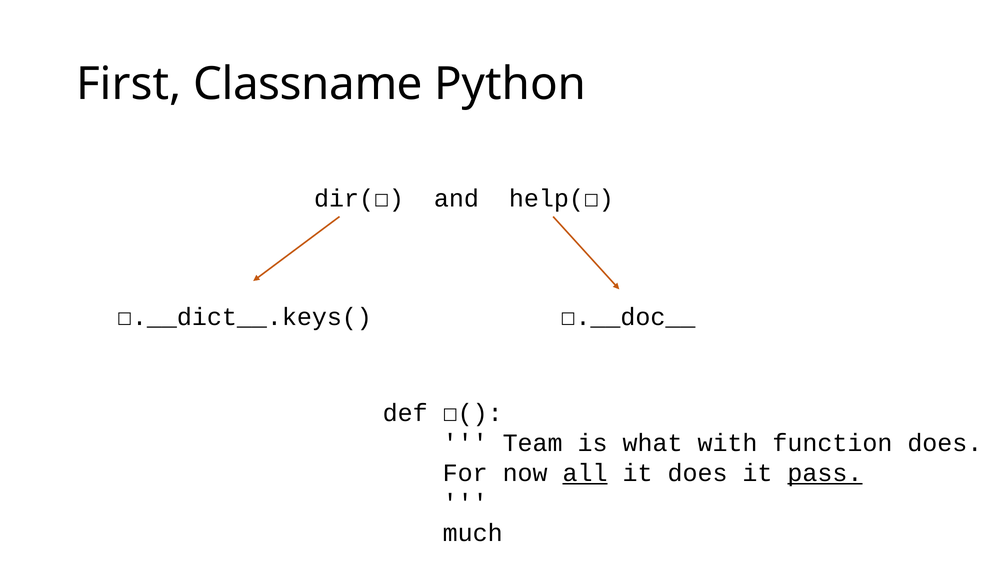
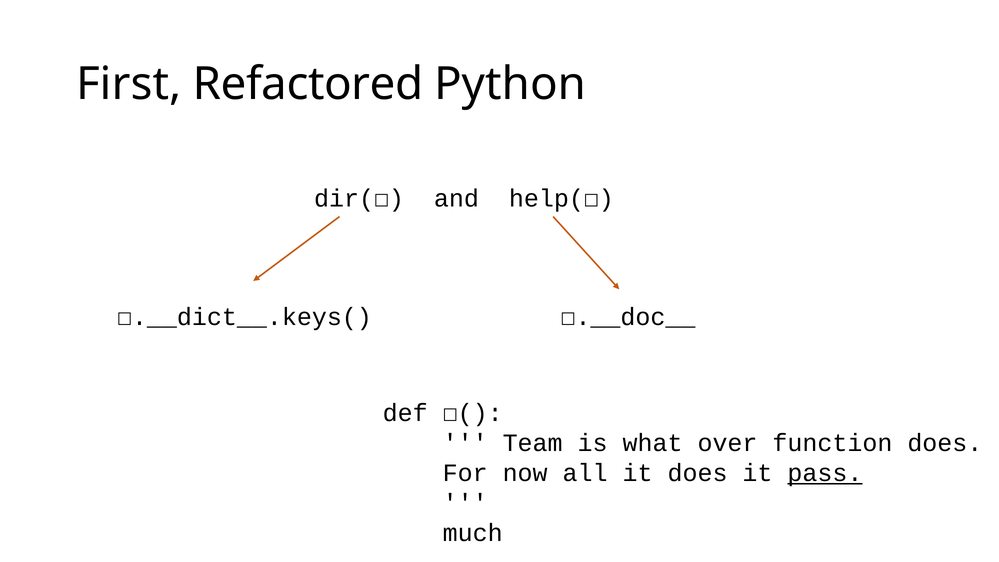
Classname: Classname -> Refactored
with: with -> over
all underline: present -> none
